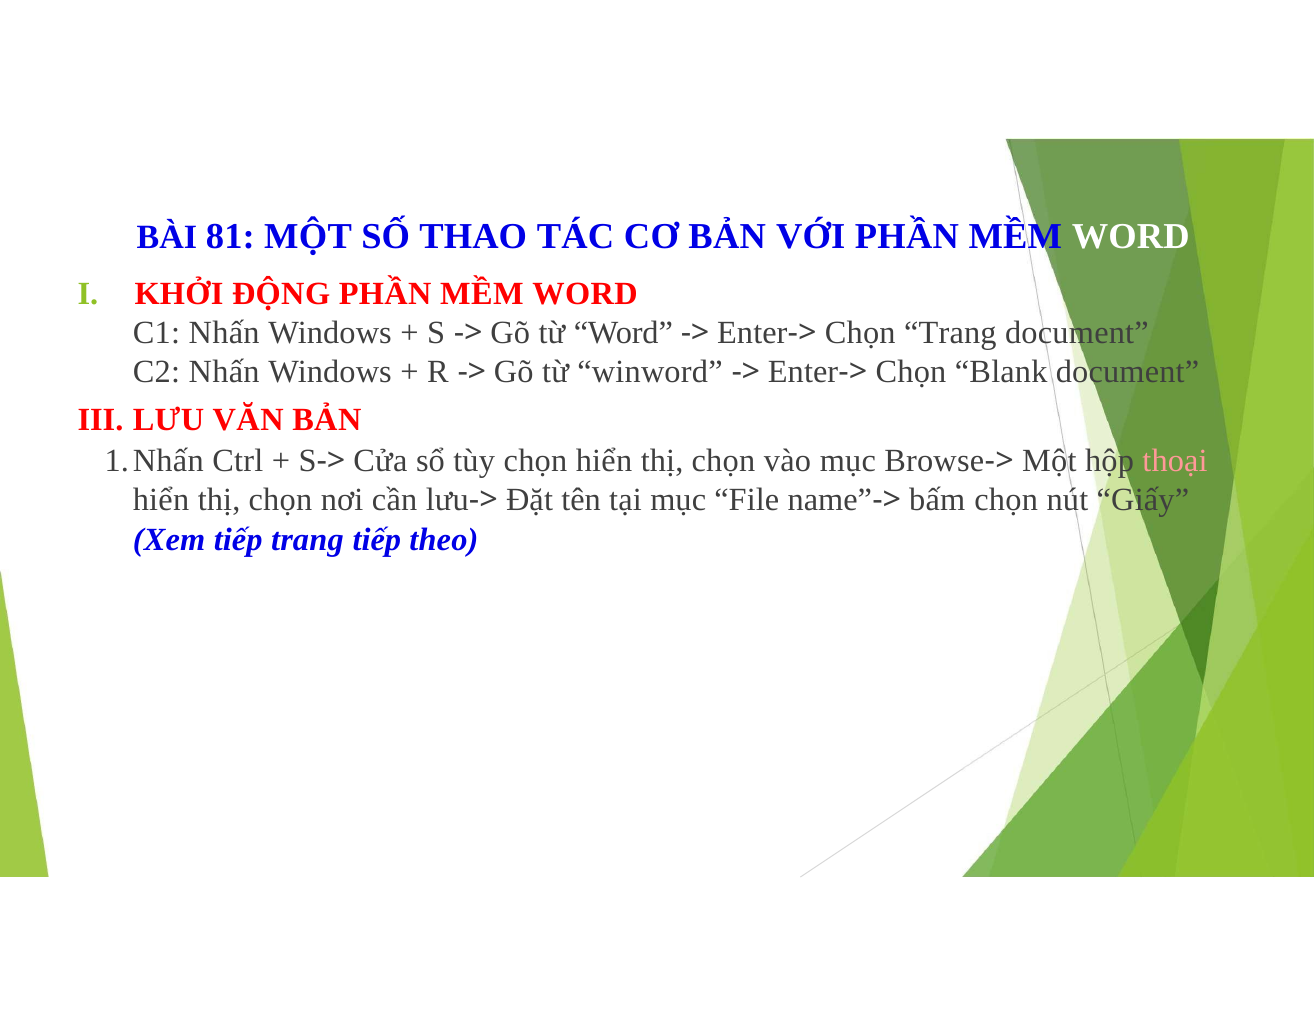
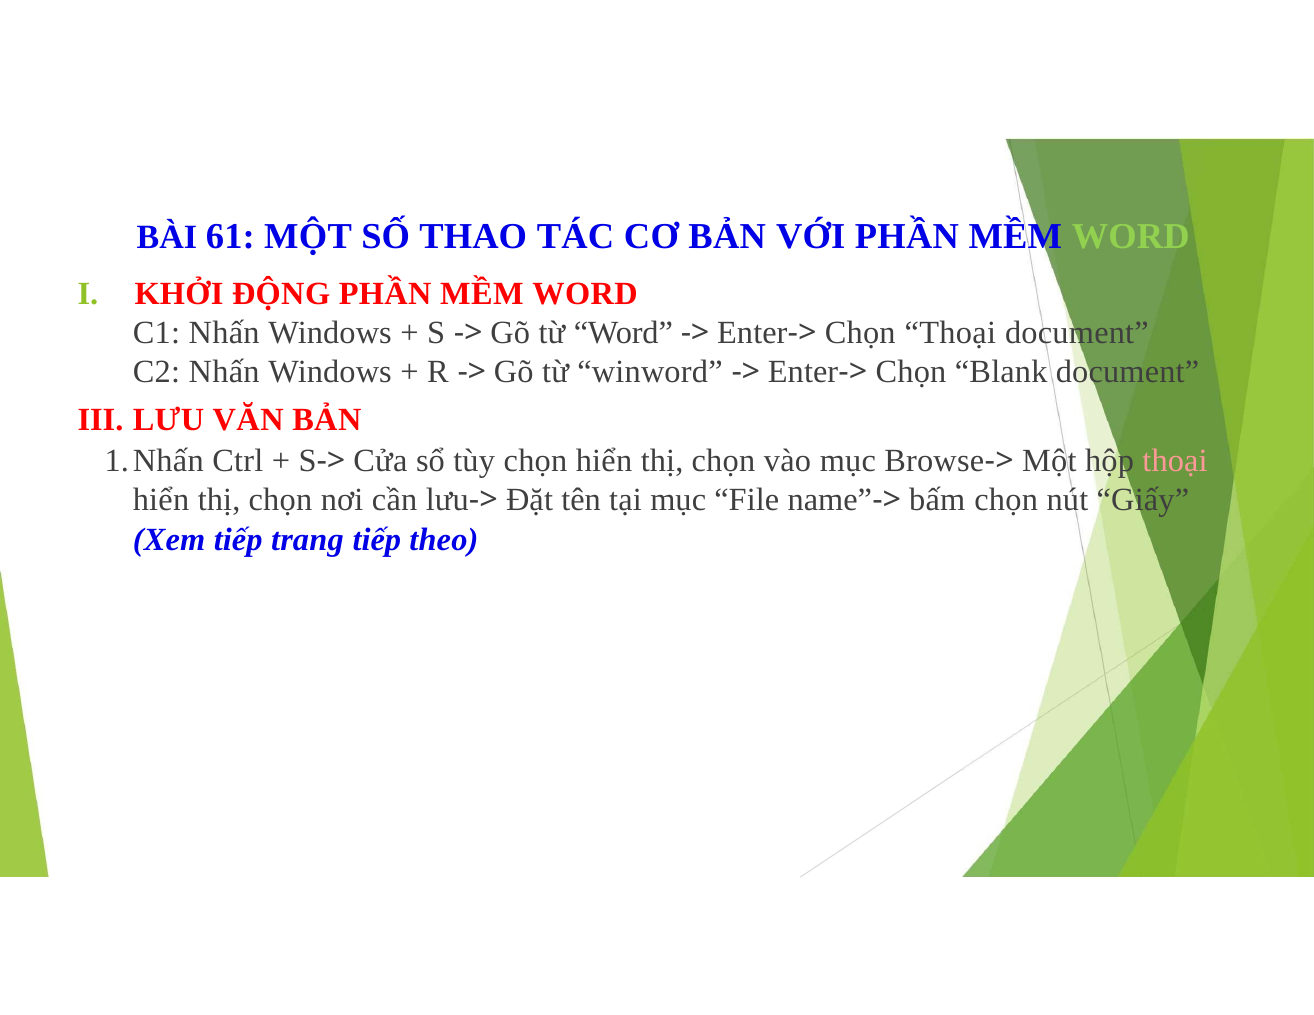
81: 81 -> 61
WORD at (1131, 237) colour: white -> light green
Chọn Trang: Trang -> Thoại
